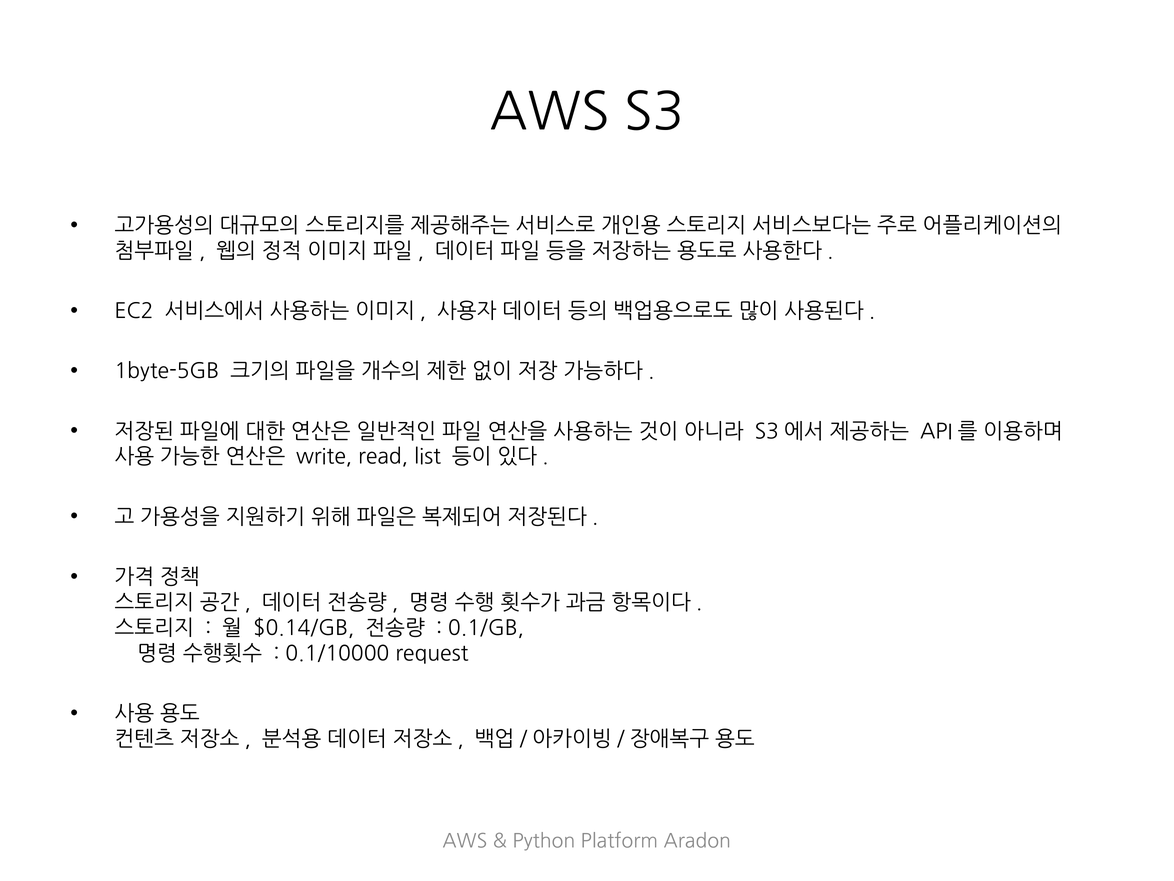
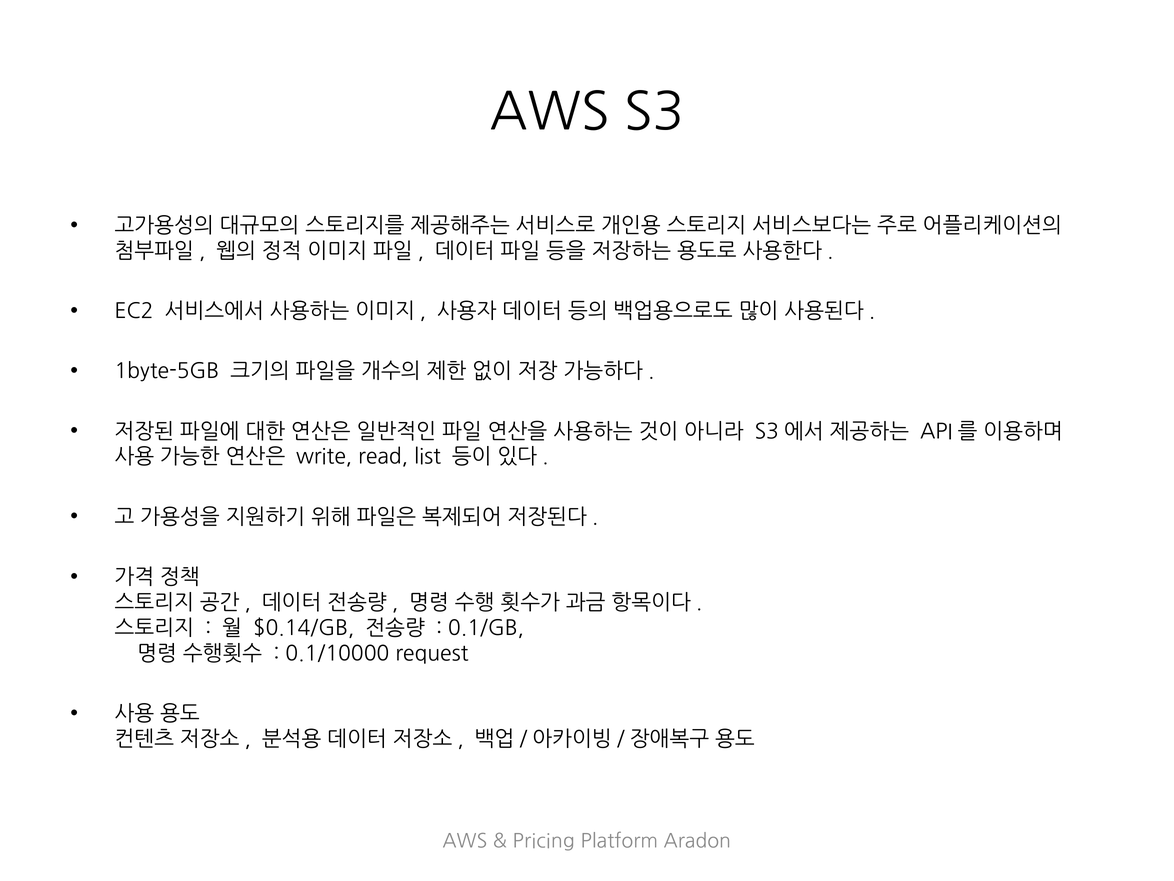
Python: Python -> Pricing
